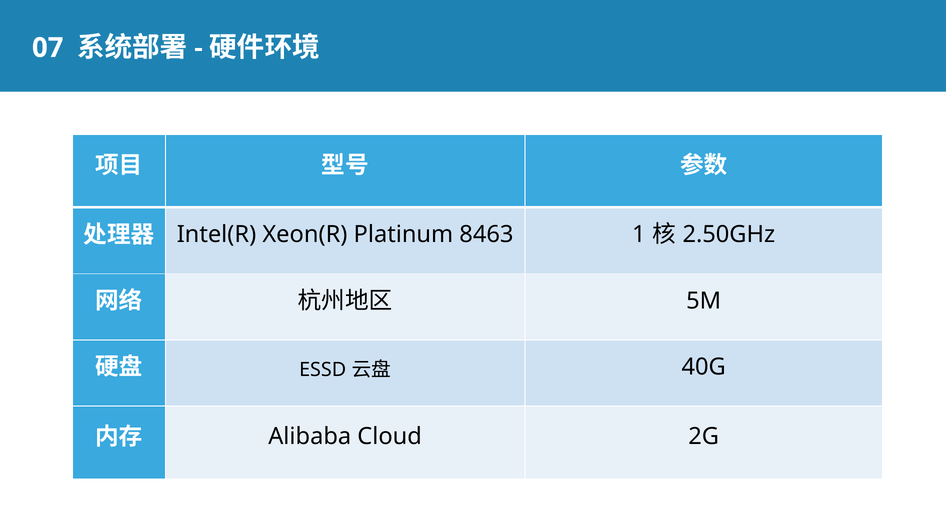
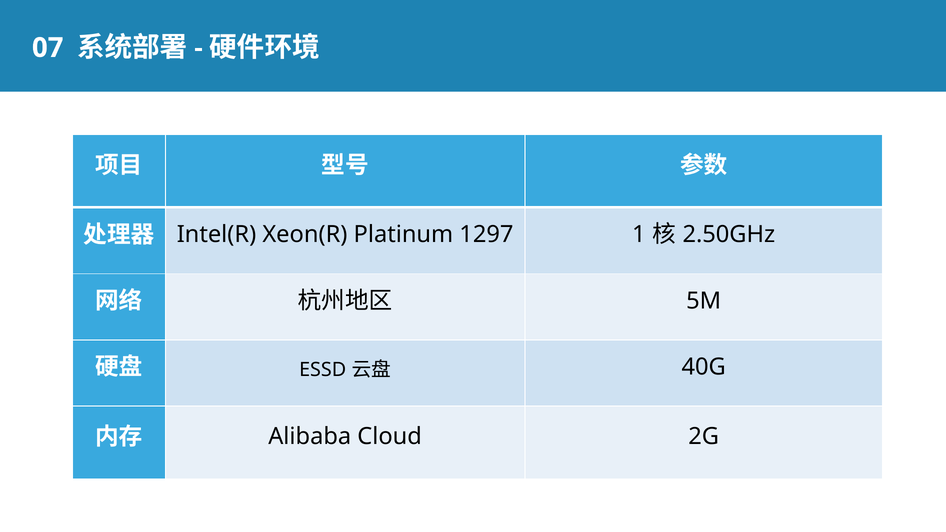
8463: 8463 -> 1297
